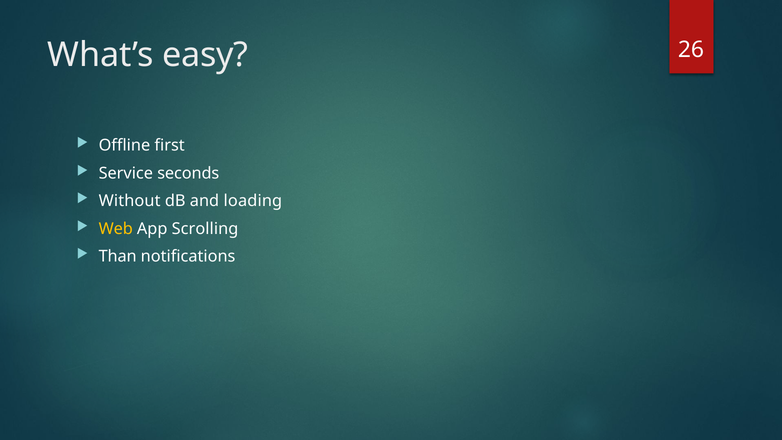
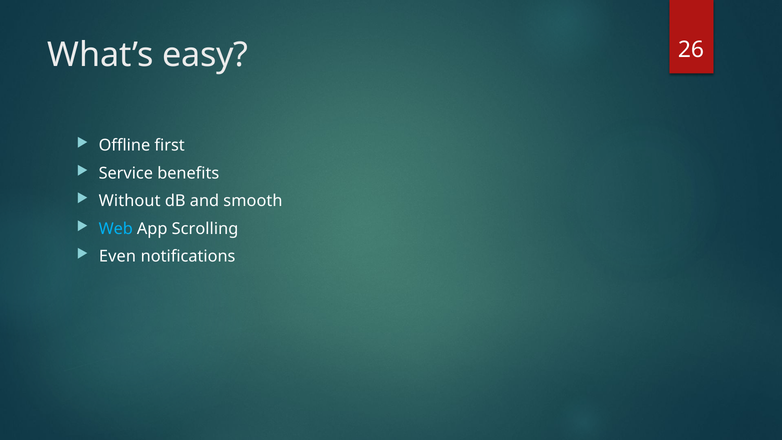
seconds: seconds -> benefits
loading: loading -> smooth
Web colour: yellow -> light blue
Than: Than -> Even
